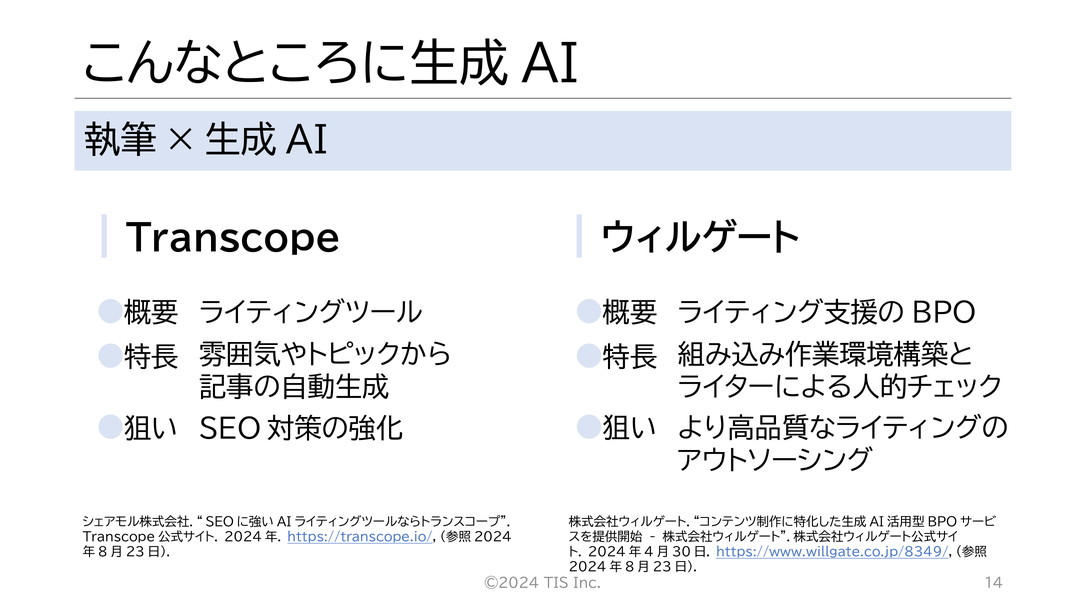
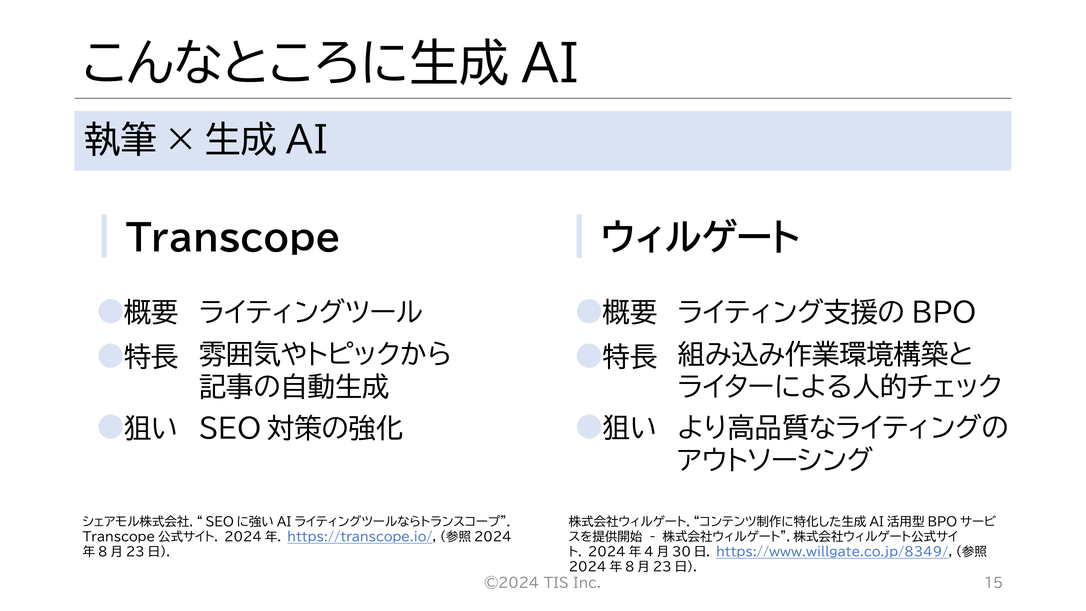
14: 14 -> 15
